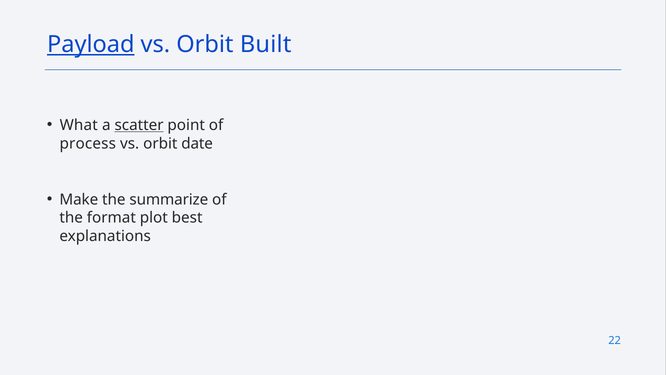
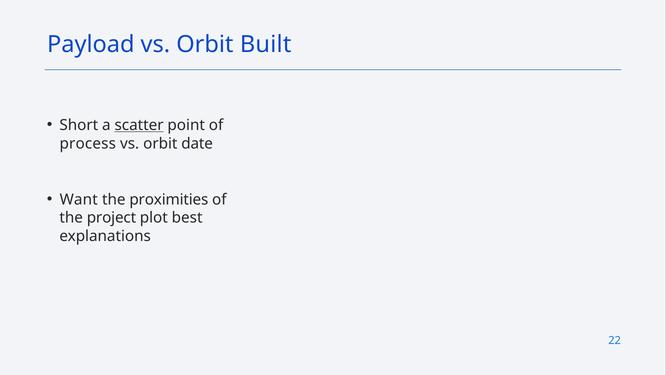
Payload underline: present -> none
What: What -> Short
Make: Make -> Want
summarize: summarize -> proximities
format: format -> project
